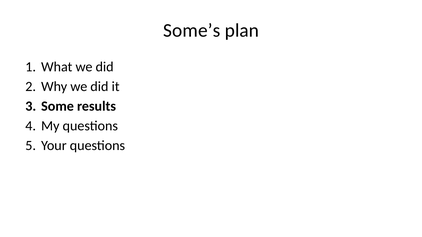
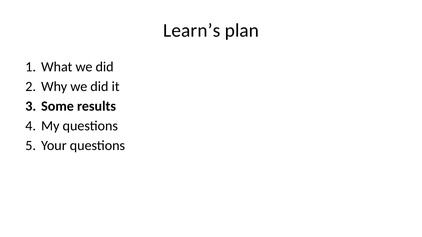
Some’s: Some’s -> Learn’s
